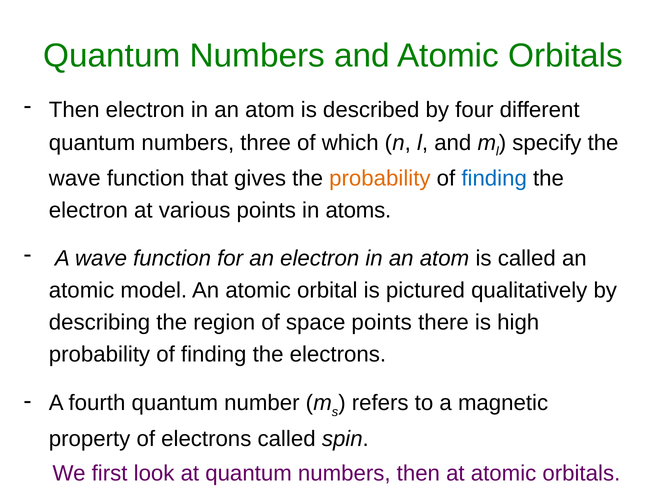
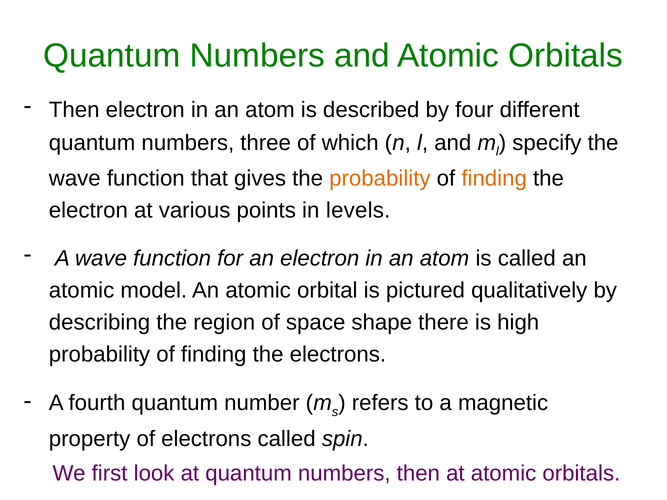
finding at (494, 179) colour: blue -> orange
atoms: atoms -> levels
space points: points -> shape
